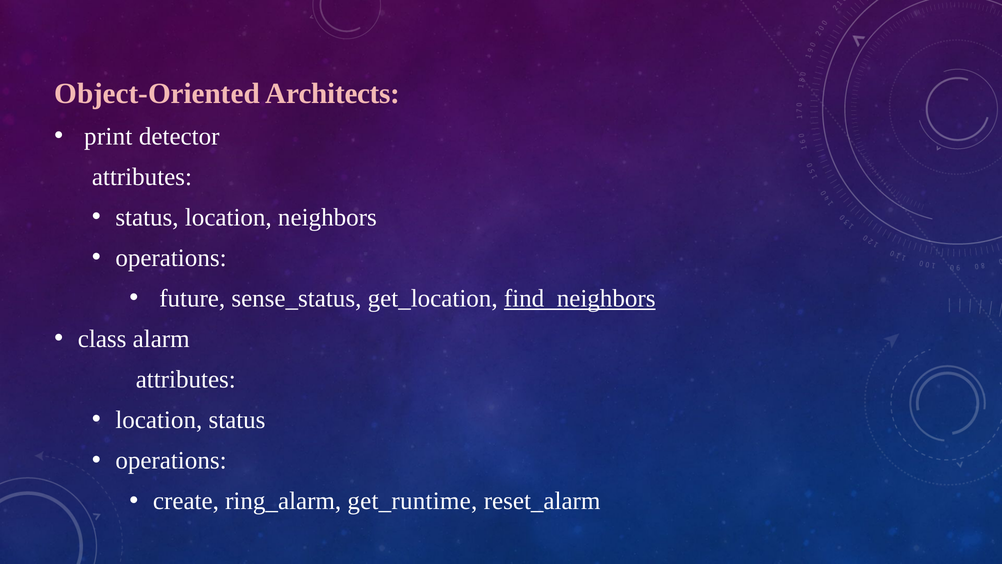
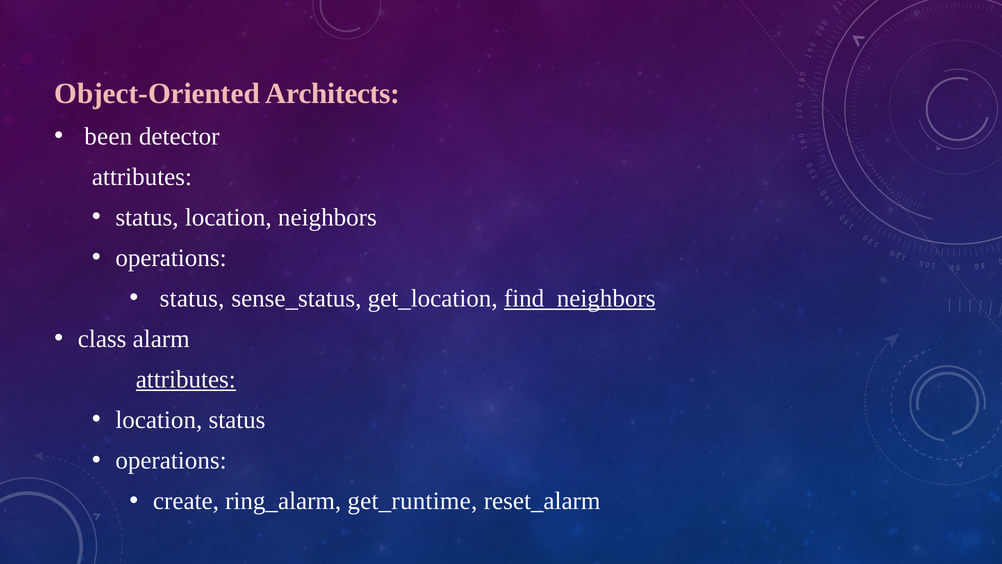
print: print -> been
future at (192, 298): future -> status
attributes at (186, 379) underline: none -> present
